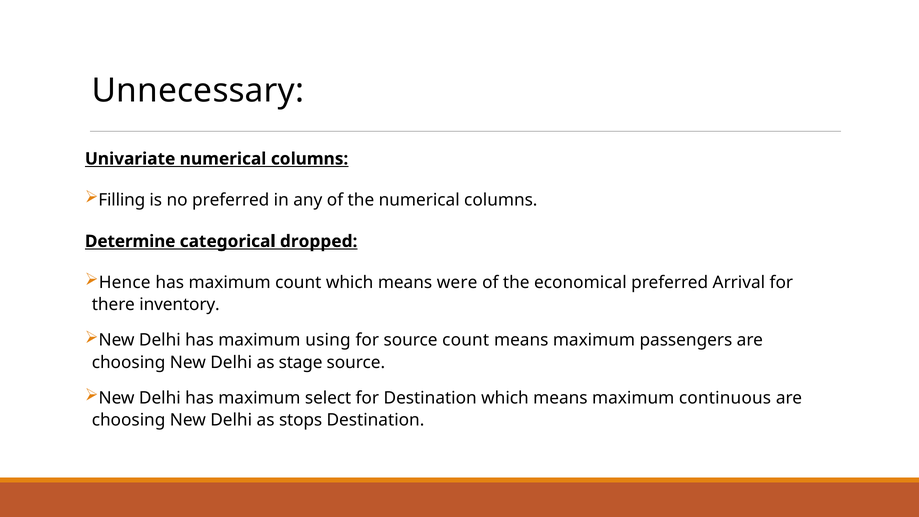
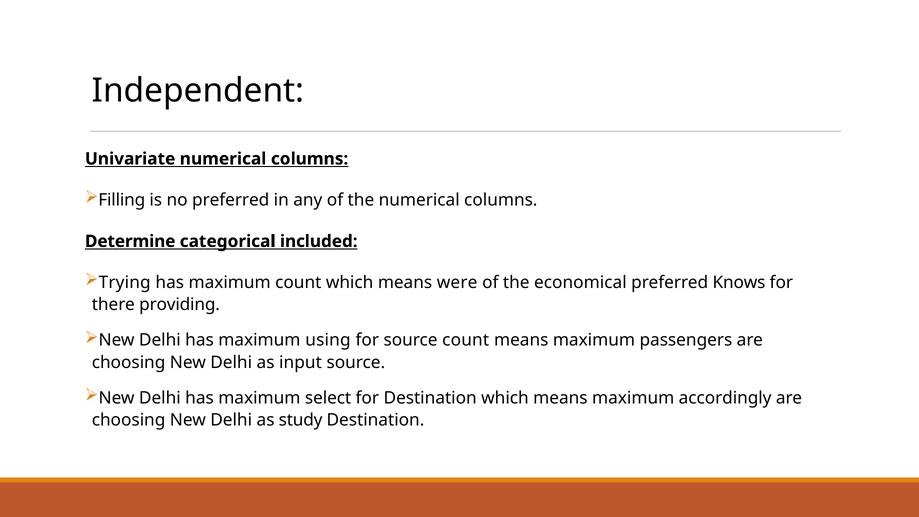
Unnecessary: Unnecessary -> Independent
dropped: dropped -> included
Hence: Hence -> Trying
Arrival: Arrival -> Knows
inventory: inventory -> providing
stage: stage -> input
continuous: continuous -> accordingly
stops: stops -> study
